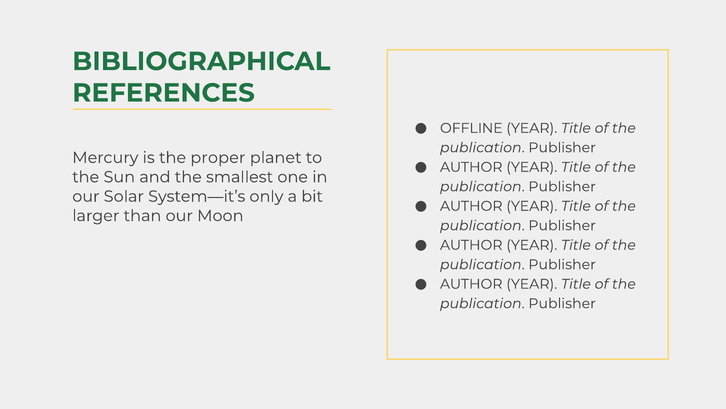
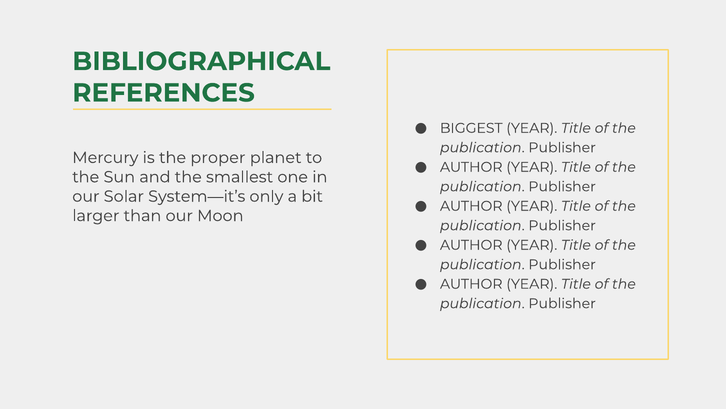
OFFLINE: OFFLINE -> BIGGEST
